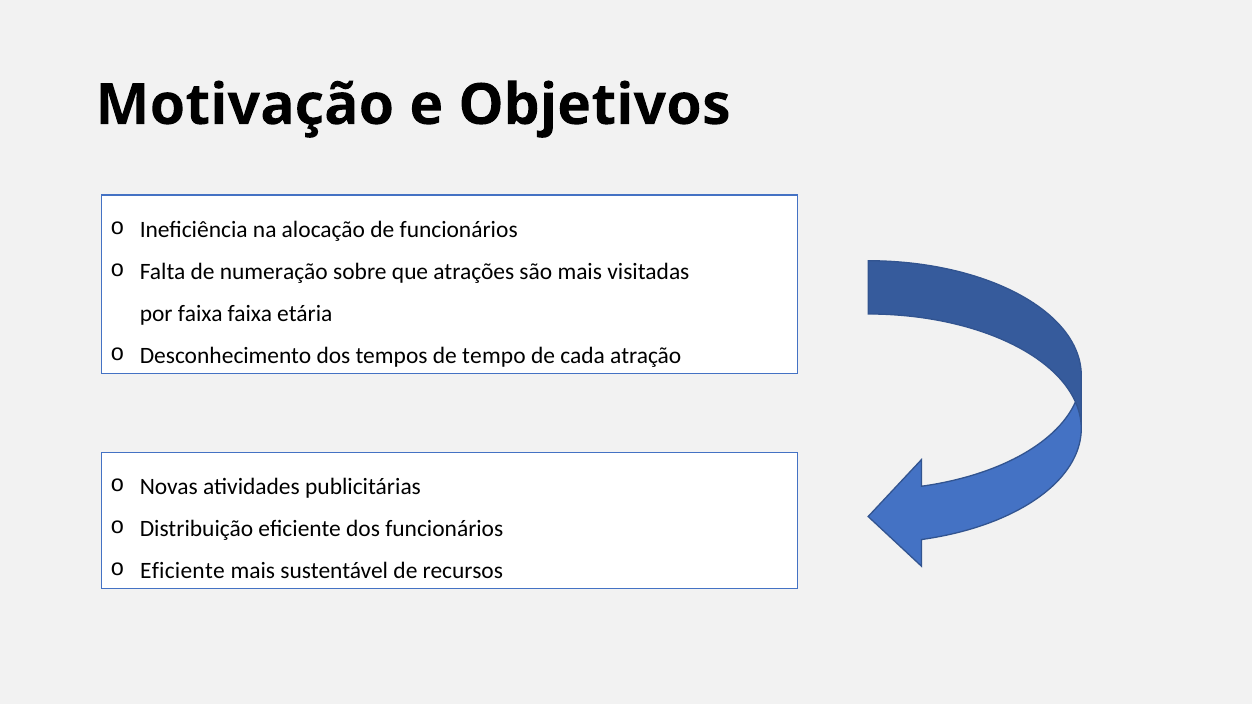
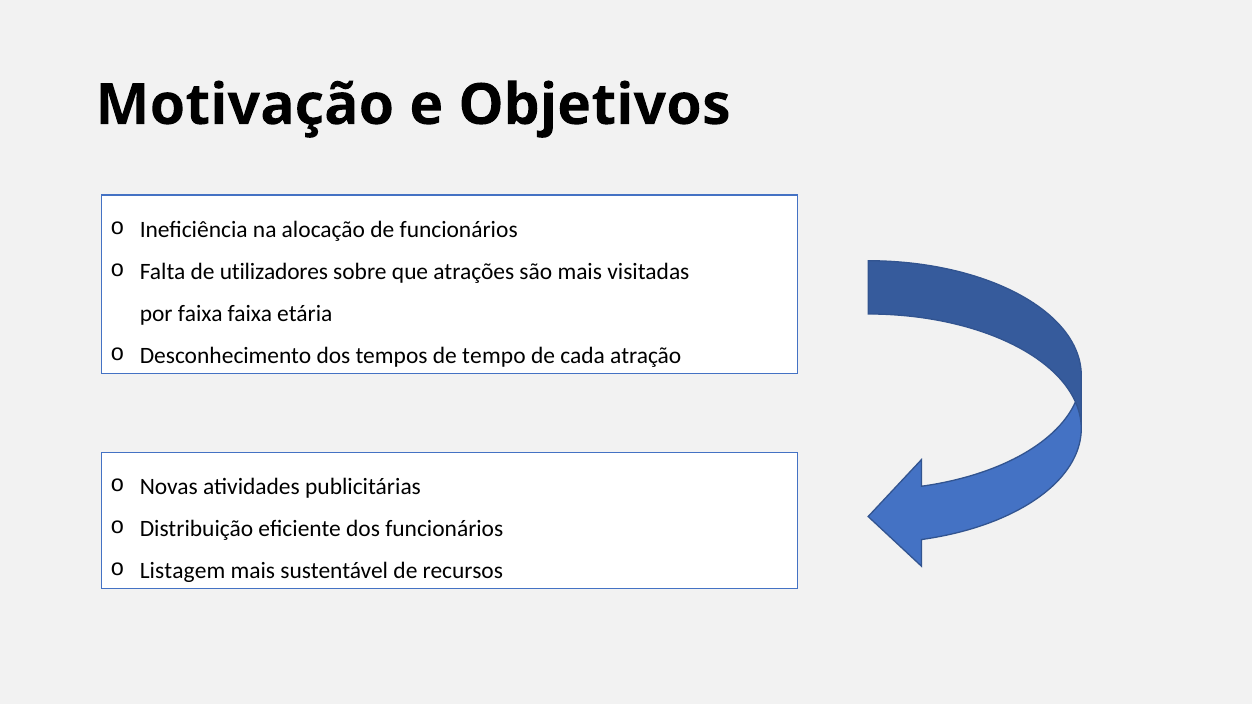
numeração: numeração -> utilizadores
Eficiente at (182, 571): Eficiente -> Listagem
